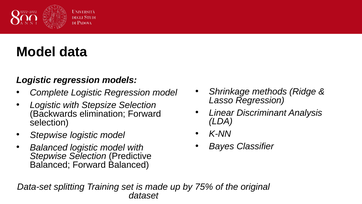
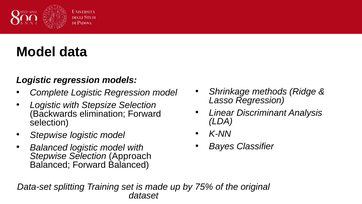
Predictive: Predictive -> Approach
